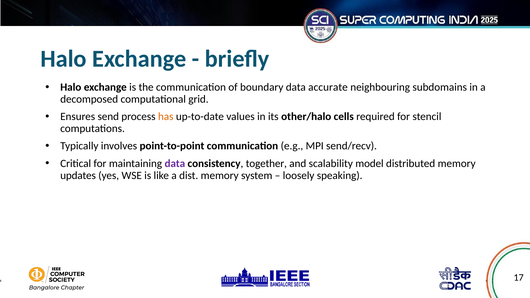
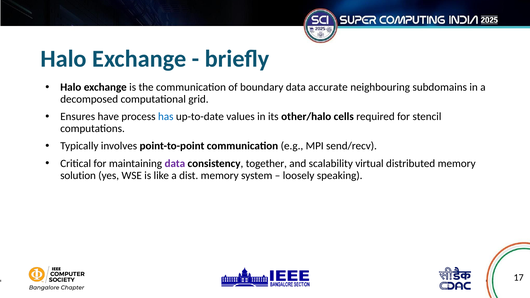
send: send -> have
has colour: orange -> blue
model: model -> virtual
updates: updates -> solution
